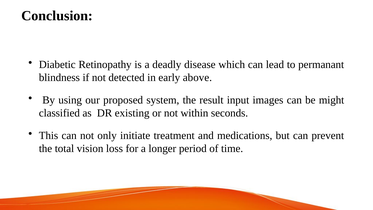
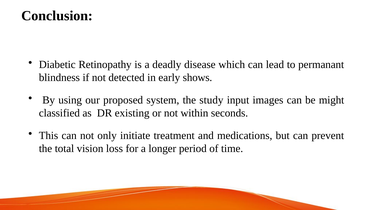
above: above -> shows
result: result -> study
